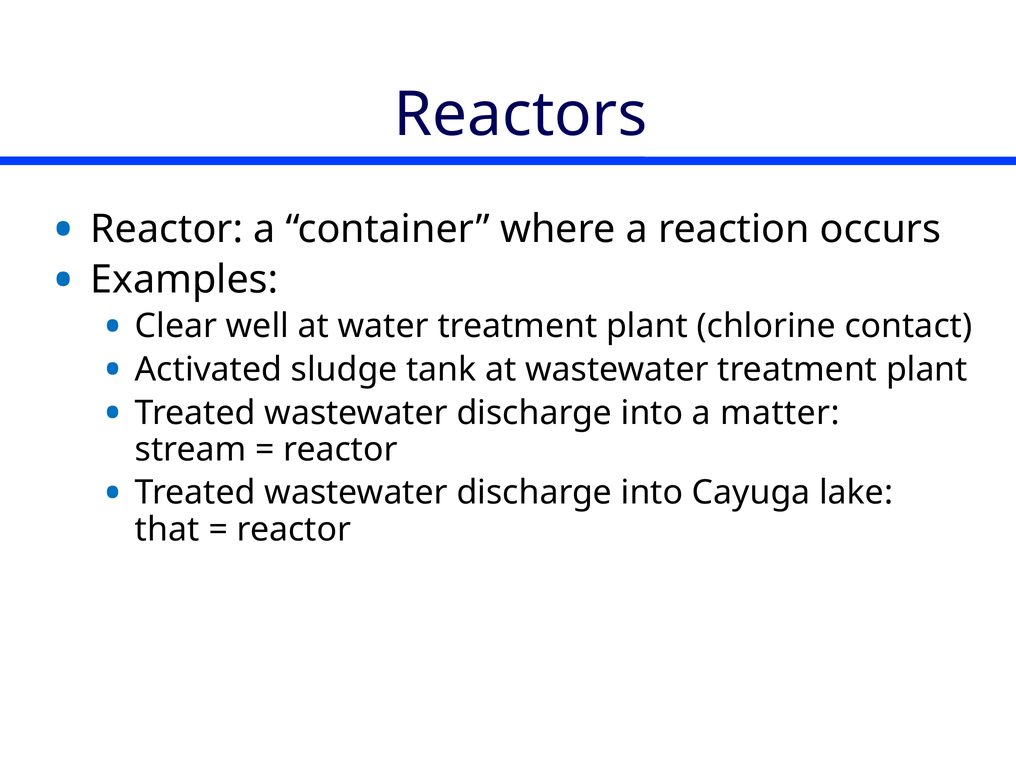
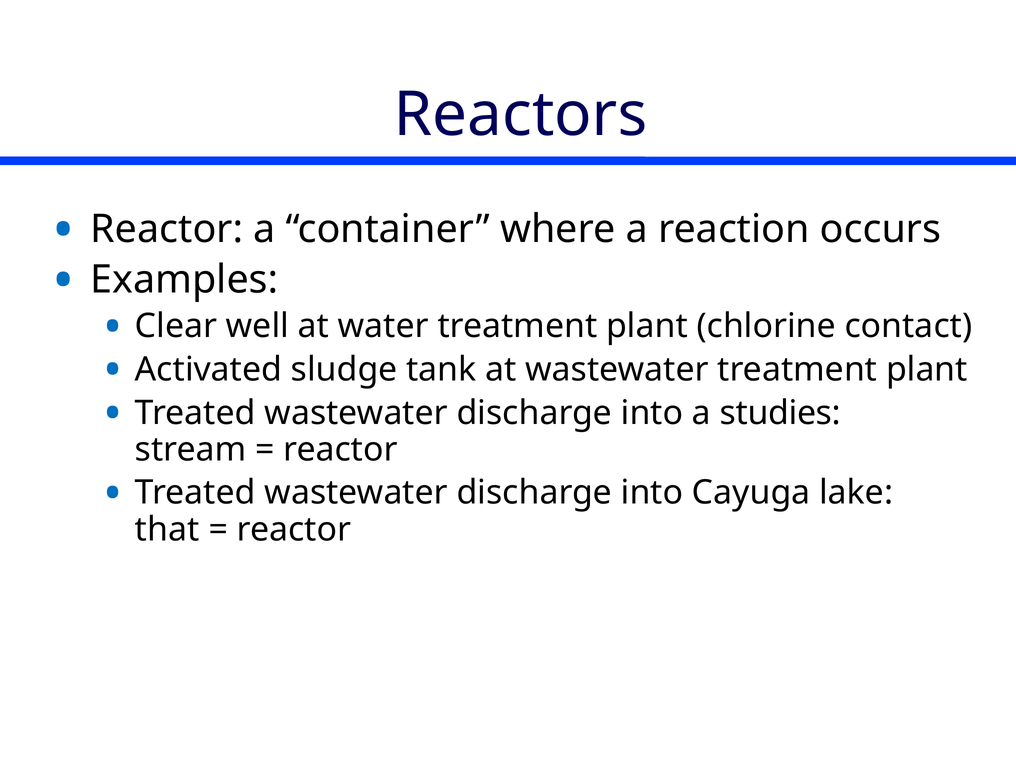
matter: matter -> studies
